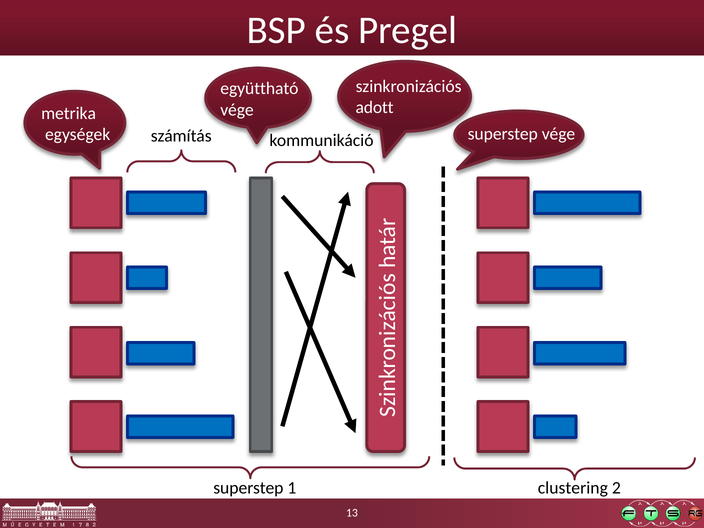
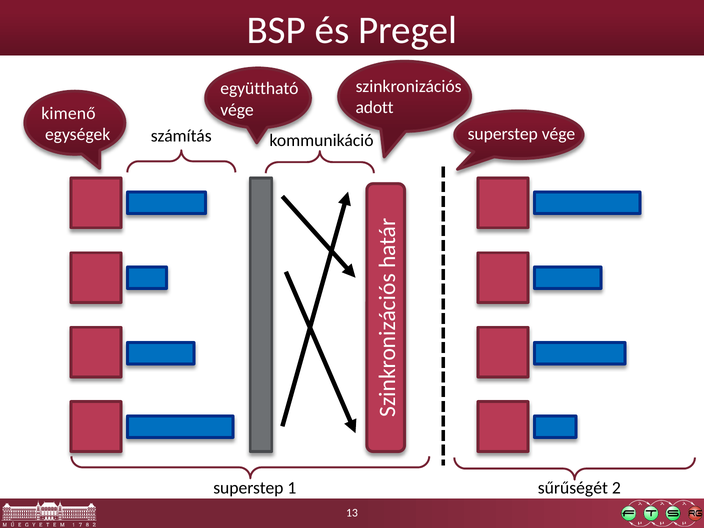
metrika: metrika -> kimenő
clustering: clustering -> sűrűségét
